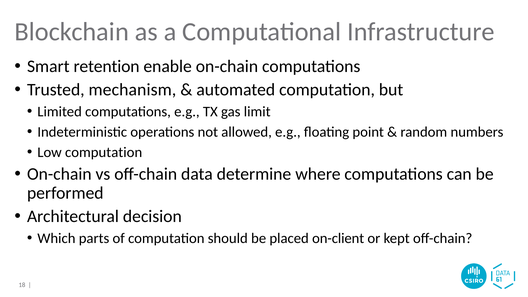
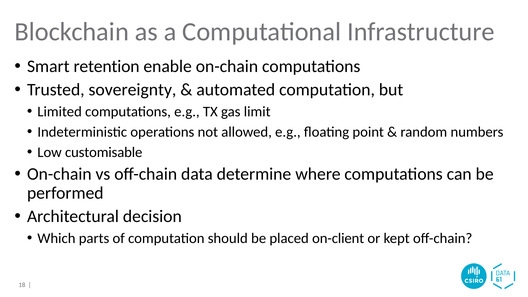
mechanism: mechanism -> sovereignty
Low computation: computation -> customisable
